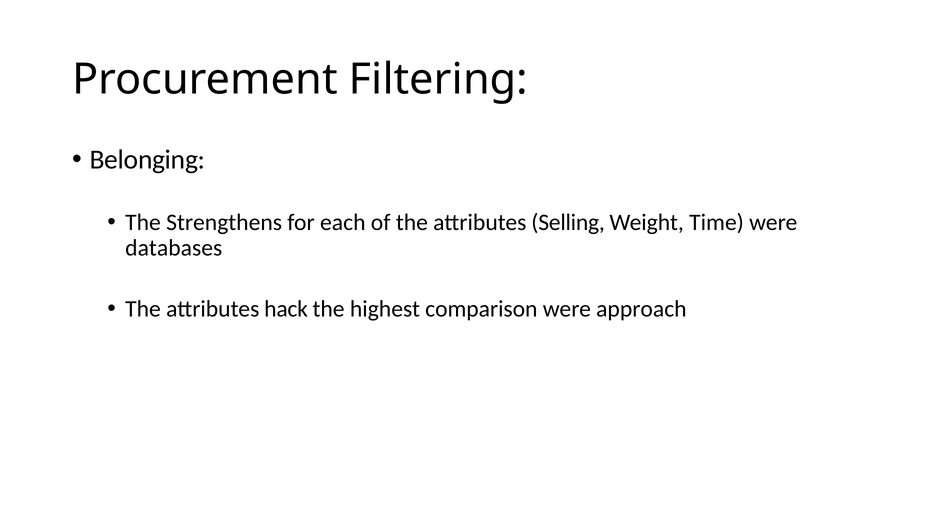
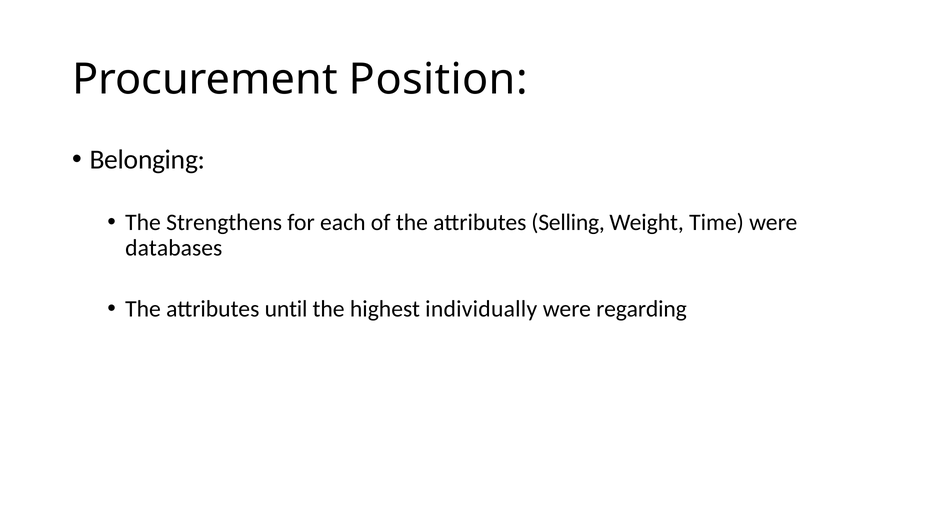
Filtering: Filtering -> Position
hack: hack -> until
comparison: comparison -> individually
approach: approach -> regarding
